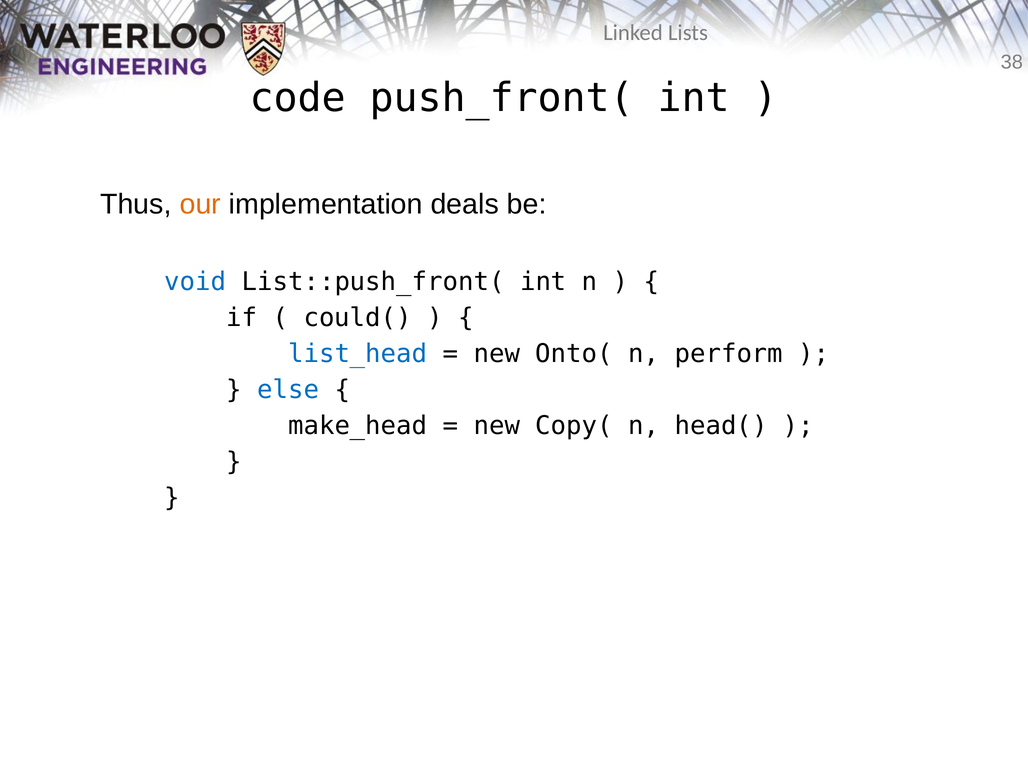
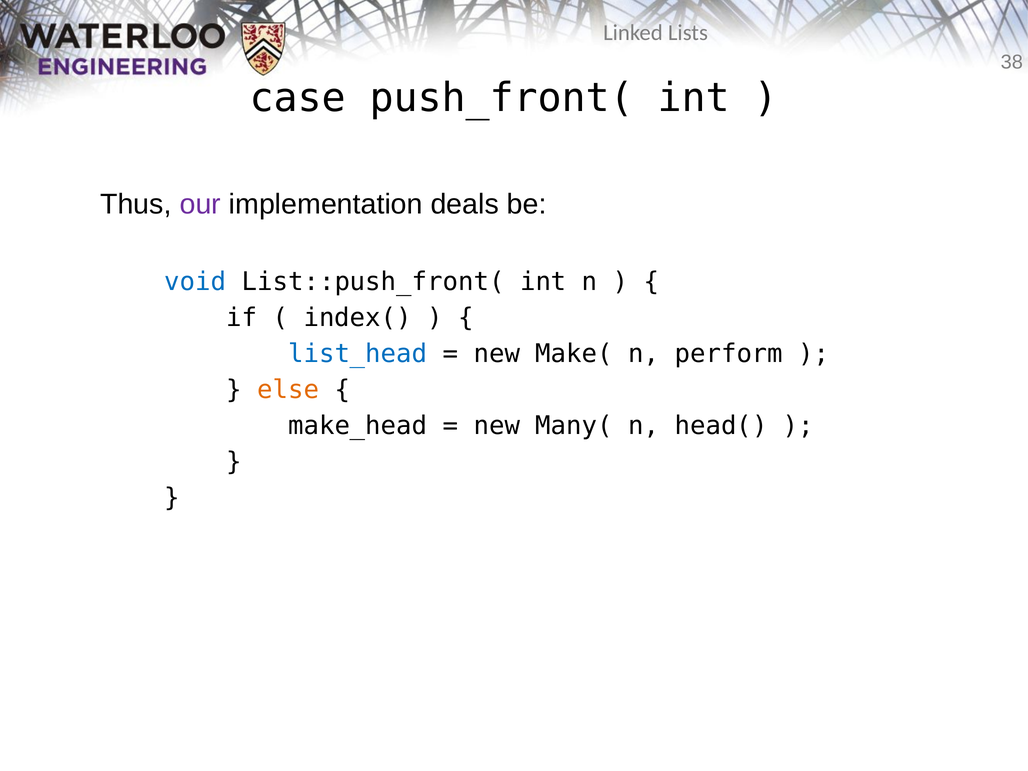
code: code -> case
our colour: orange -> purple
could(: could( -> index(
Onto(: Onto( -> Make(
else colour: blue -> orange
Copy(: Copy( -> Many(
